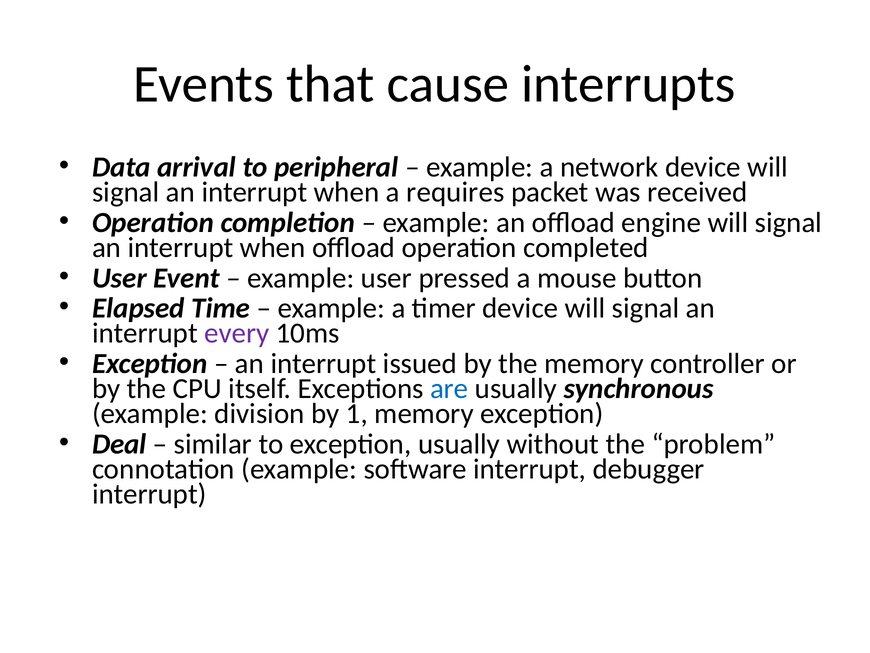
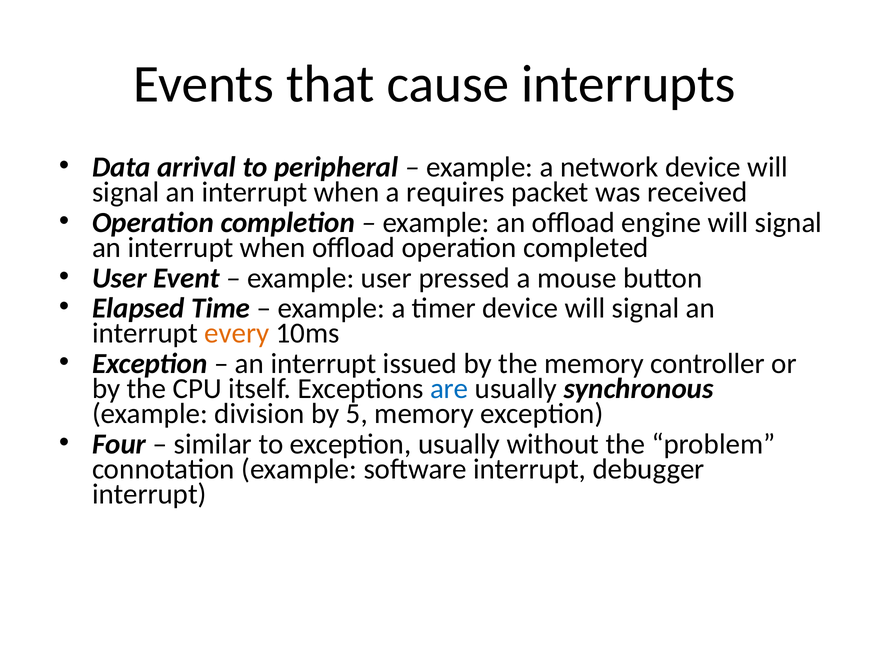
every colour: purple -> orange
1: 1 -> 5
Deal: Deal -> Four
